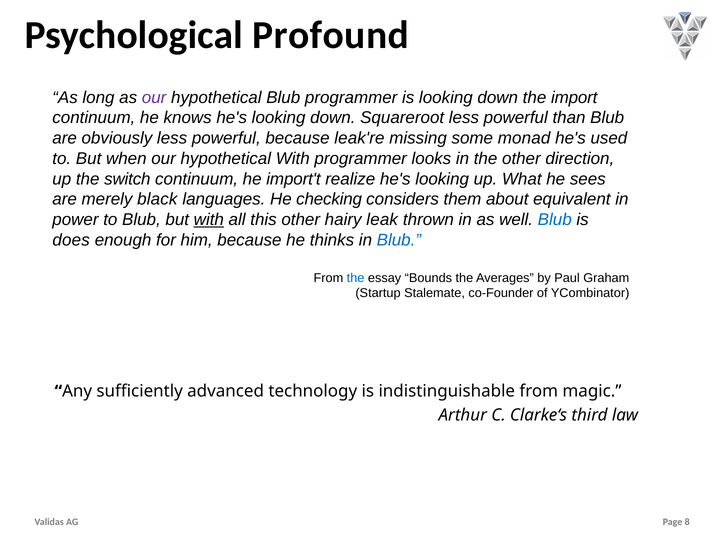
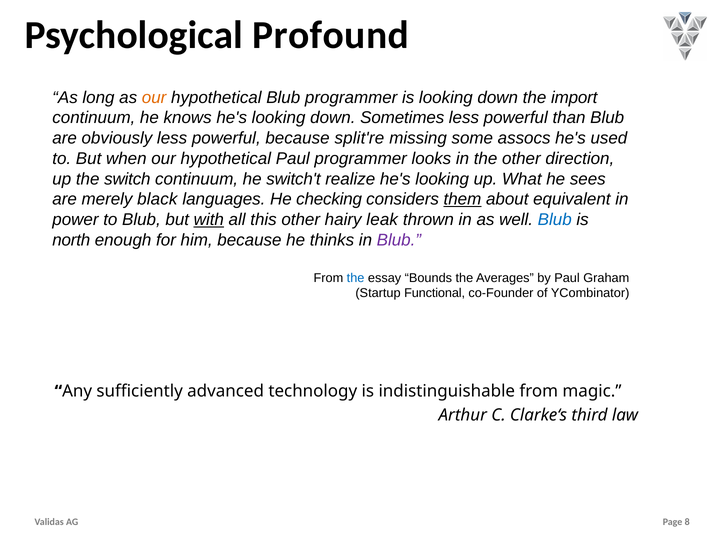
our at (154, 97) colour: purple -> orange
Squareroot: Squareroot -> Sometimes
leak're: leak're -> split're
monad: monad -> assocs
hypothetical With: With -> Paul
import't: import't -> switch't
them underline: none -> present
does: does -> north
Blub at (399, 240) colour: blue -> purple
Stalemate: Stalemate -> Functional
